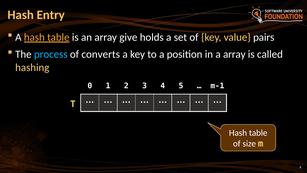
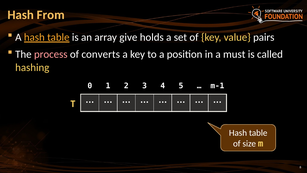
Entry: Entry -> From
process colour: light blue -> pink
a array: array -> must
